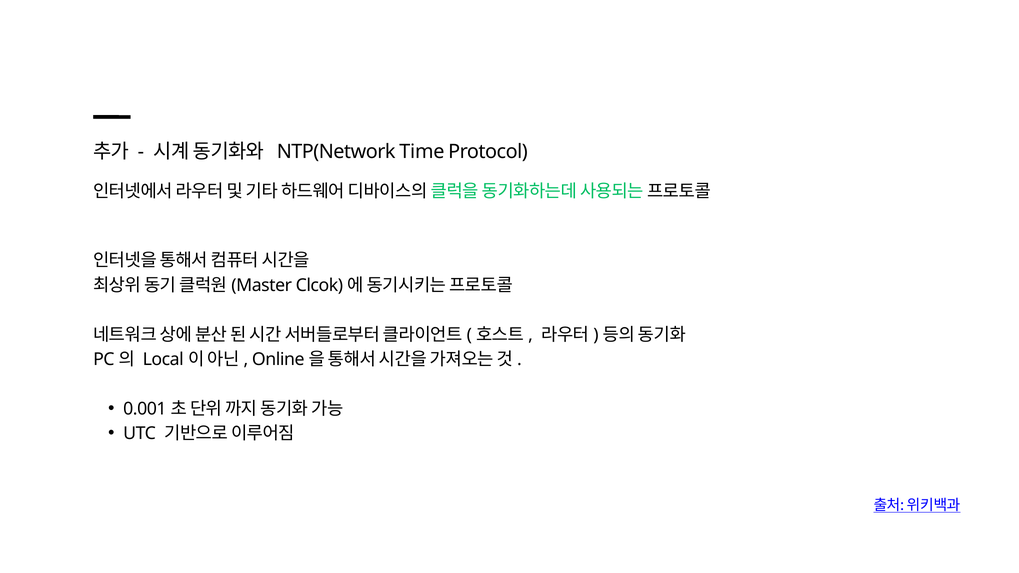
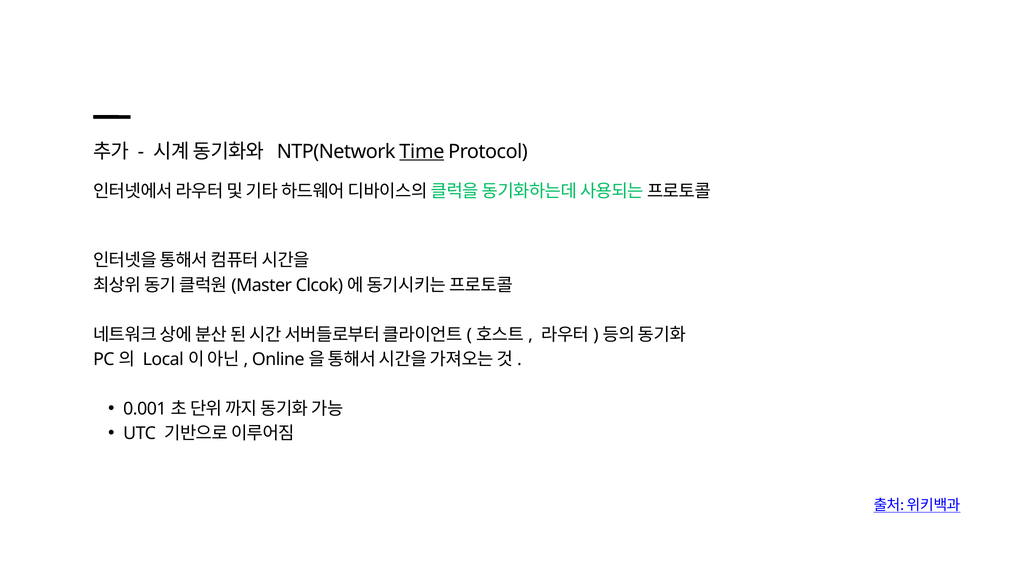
Time underline: none -> present
